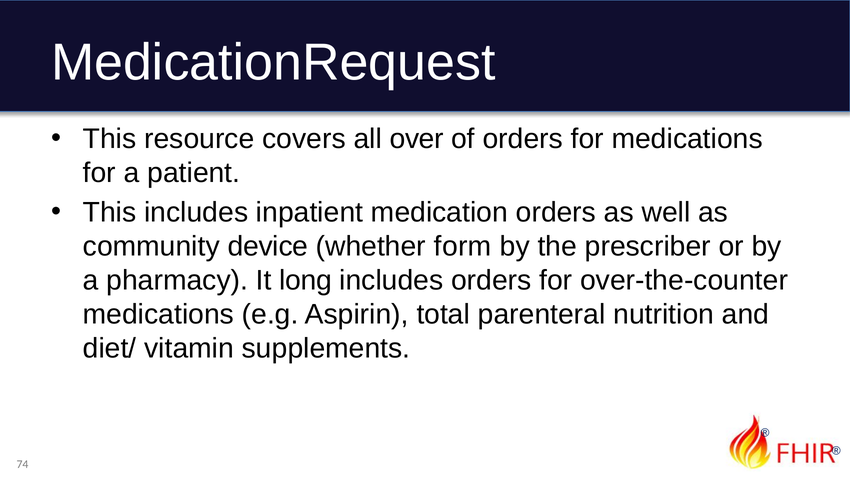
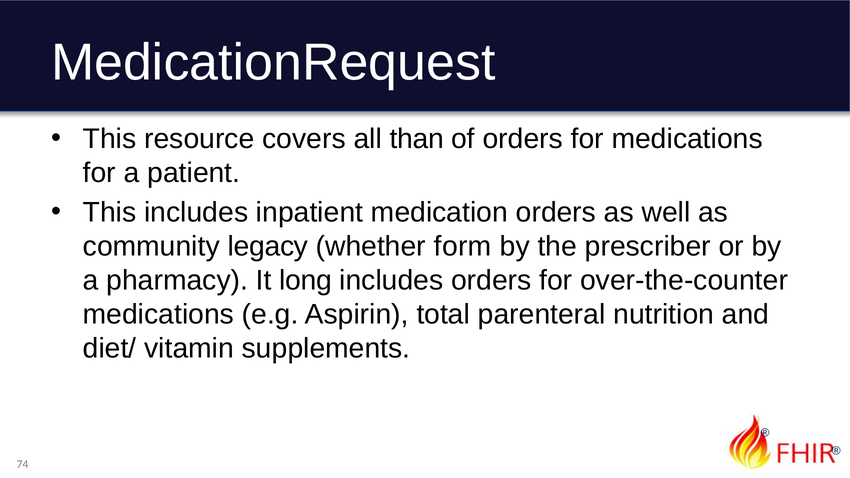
over: over -> than
device: device -> legacy
